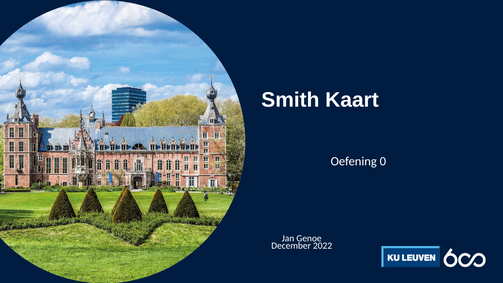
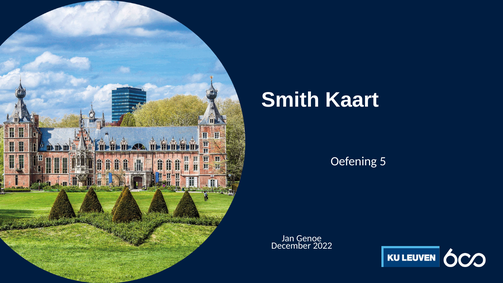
0: 0 -> 5
